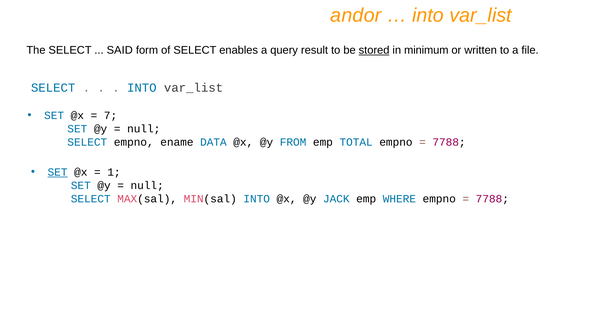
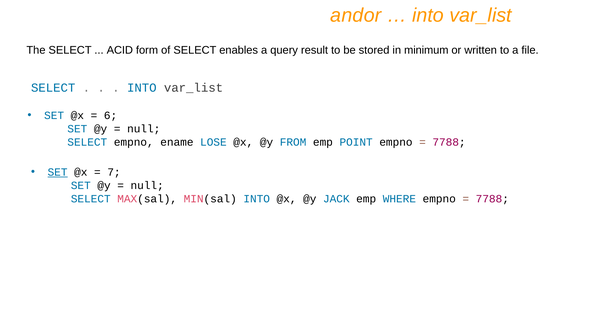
SAID: SAID -> ACID
stored underline: present -> none
7: 7 -> 6
DATA: DATA -> LOSE
TOTAL: TOTAL -> POINT
1: 1 -> 7
